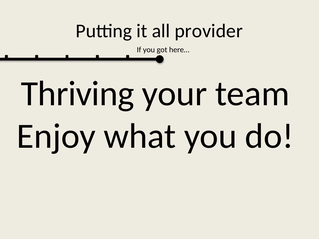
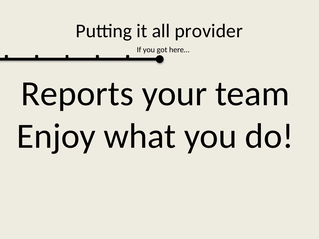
Thriving: Thriving -> Reports
